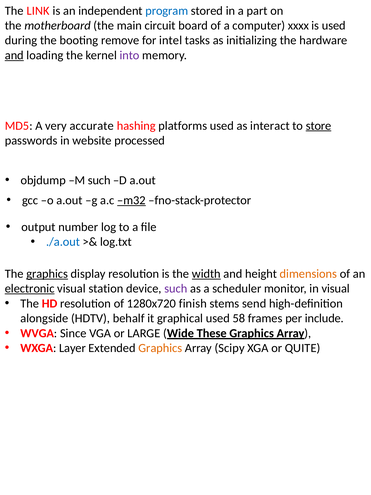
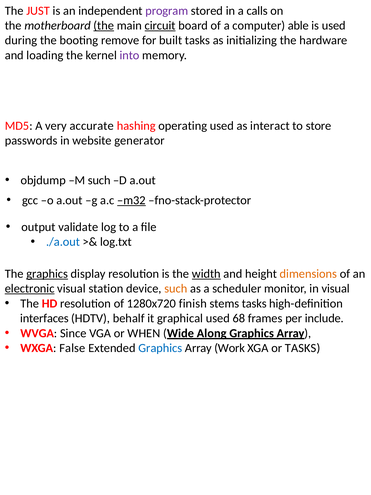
LINK: LINK -> JUST
program colour: blue -> purple
part: part -> calls
the at (104, 26) underline: none -> present
circuit underline: none -> present
xxxx: xxxx -> able
intel: intel -> built
and at (14, 55) underline: present -> none
platforms: platforms -> operating
store underline: present -> none
processed: processed -> generator
number: number -> validate
such at (176, 288) colour: purple -> orange
stems send: send -> tasks
alongside: alongside -> interfaces
58: 58 -> 68
LARGE: LARGE -> WHEN
These: These -> Along
Layer: Layer -> False
Graphics at (160, 348) colour: orange -> blue
Scipy: Scipy -> Work
or QUITE: QUITE -> TASKS
